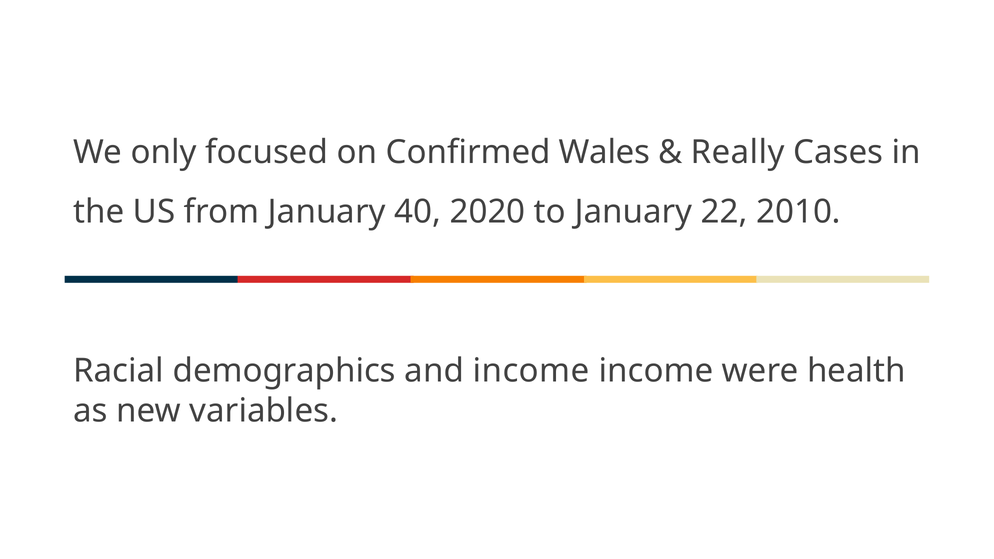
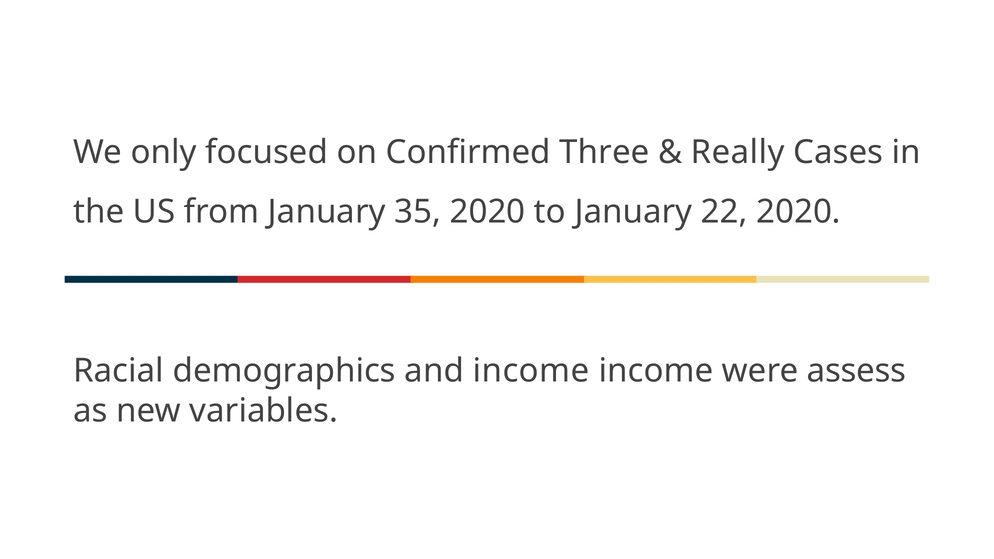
Wales: Wales -> Three
40: 40 -> 35
22 2010: 2010 -> 2020
health: health -> assess
